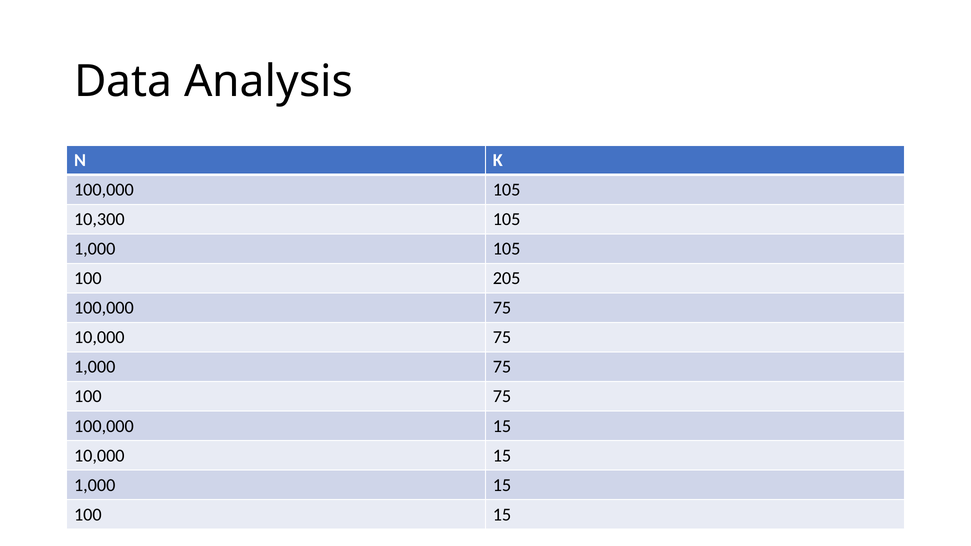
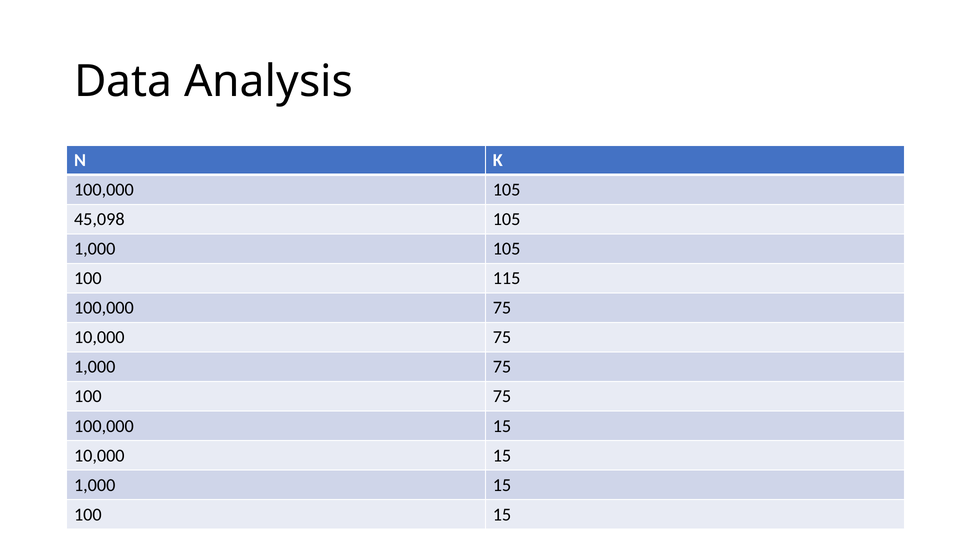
10,300: 10,300 -> 45,098
205: 205 -> 115
